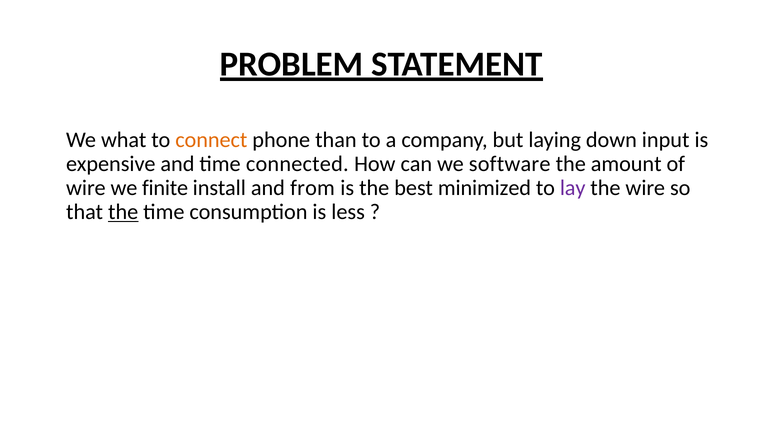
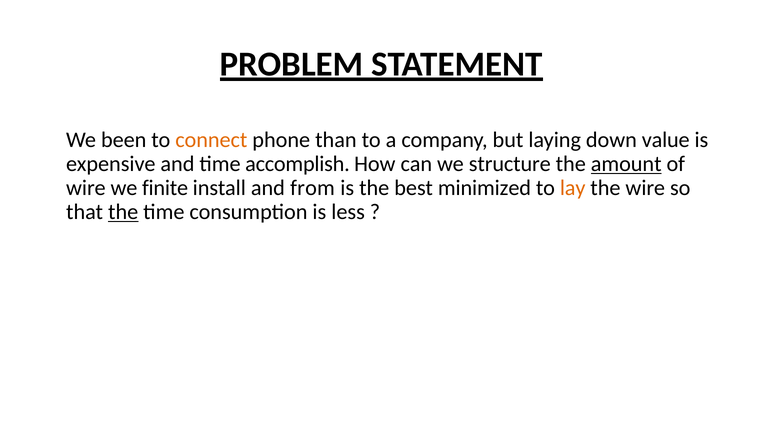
what: what -> been
input: input -> value
connected: connected -> accomplish
software: software -> structure
amount underline: none -> present
lay colour: purple -> orange
